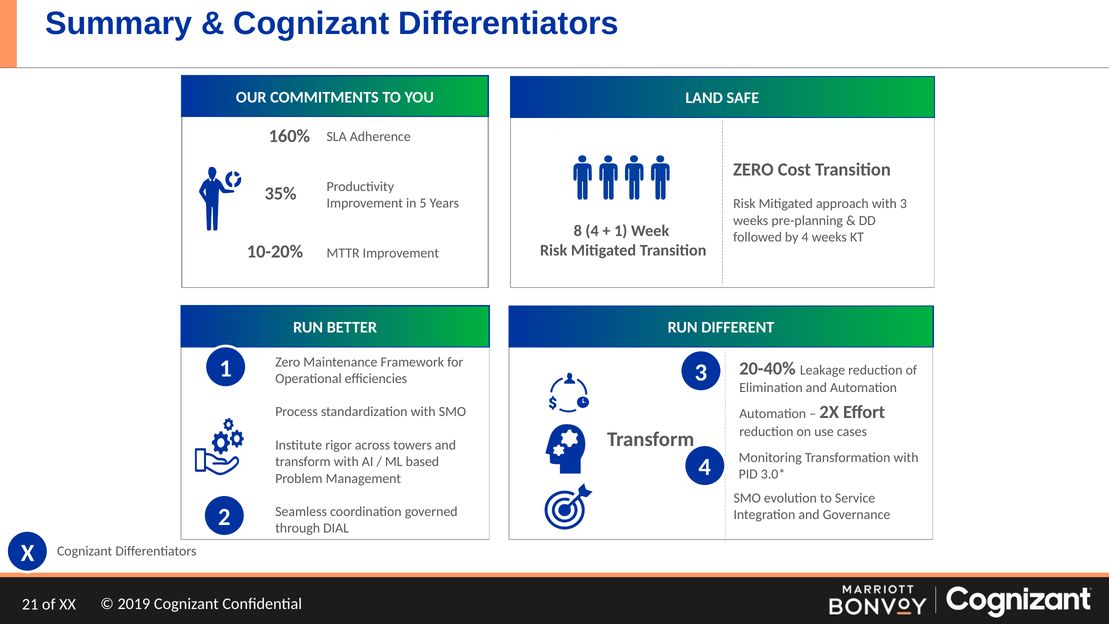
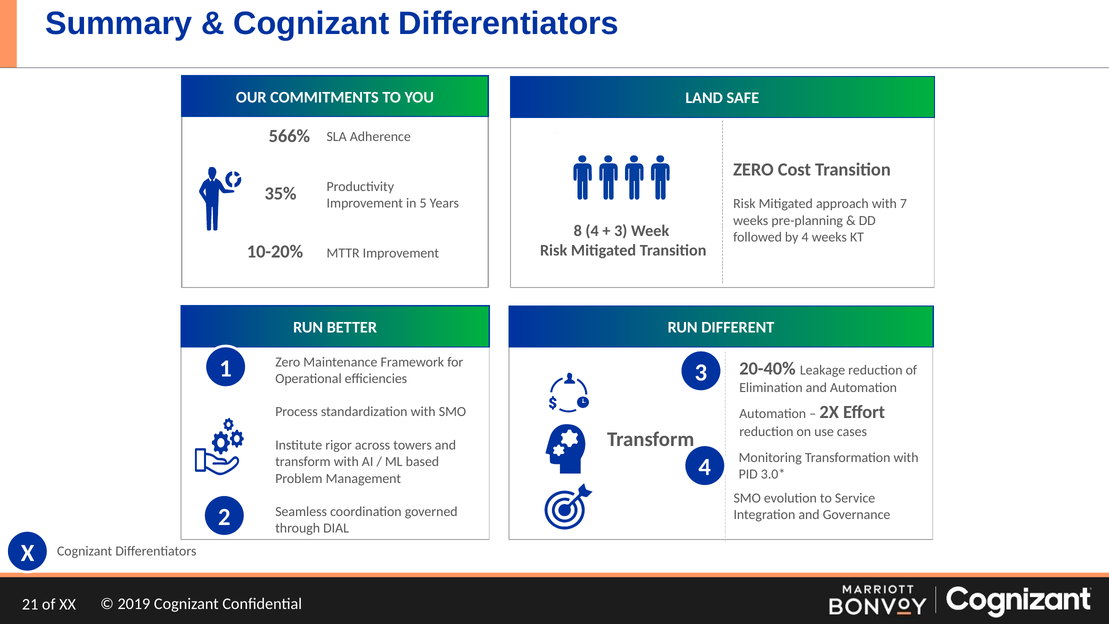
160%: 160% -> 566%
with 3: 3 -> 7
1 at (621, 231): 1 -> 3
